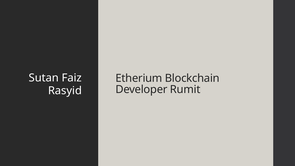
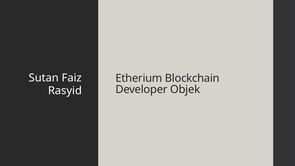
Rumit: Rumit -> Objek
